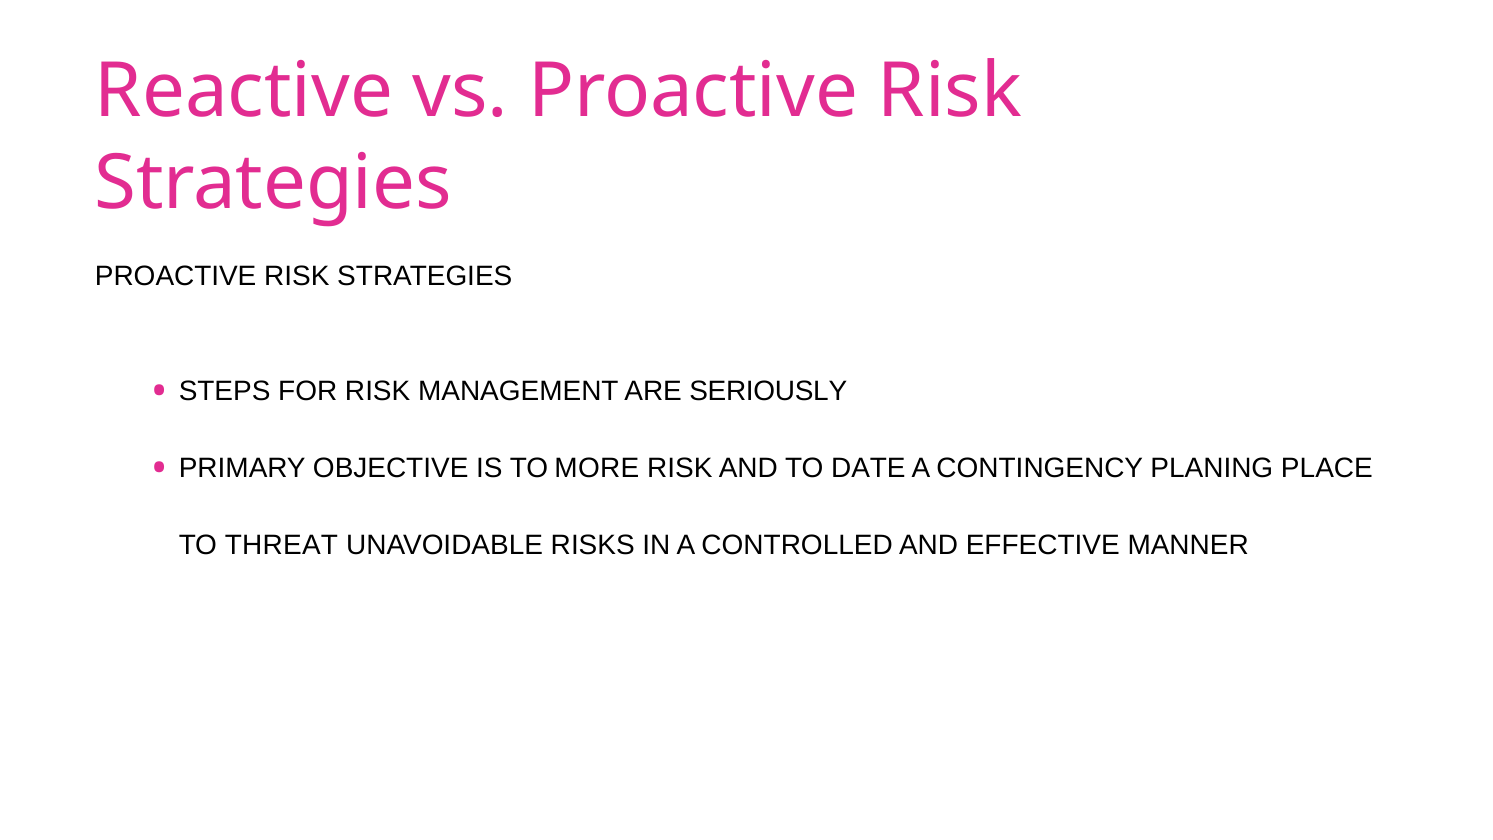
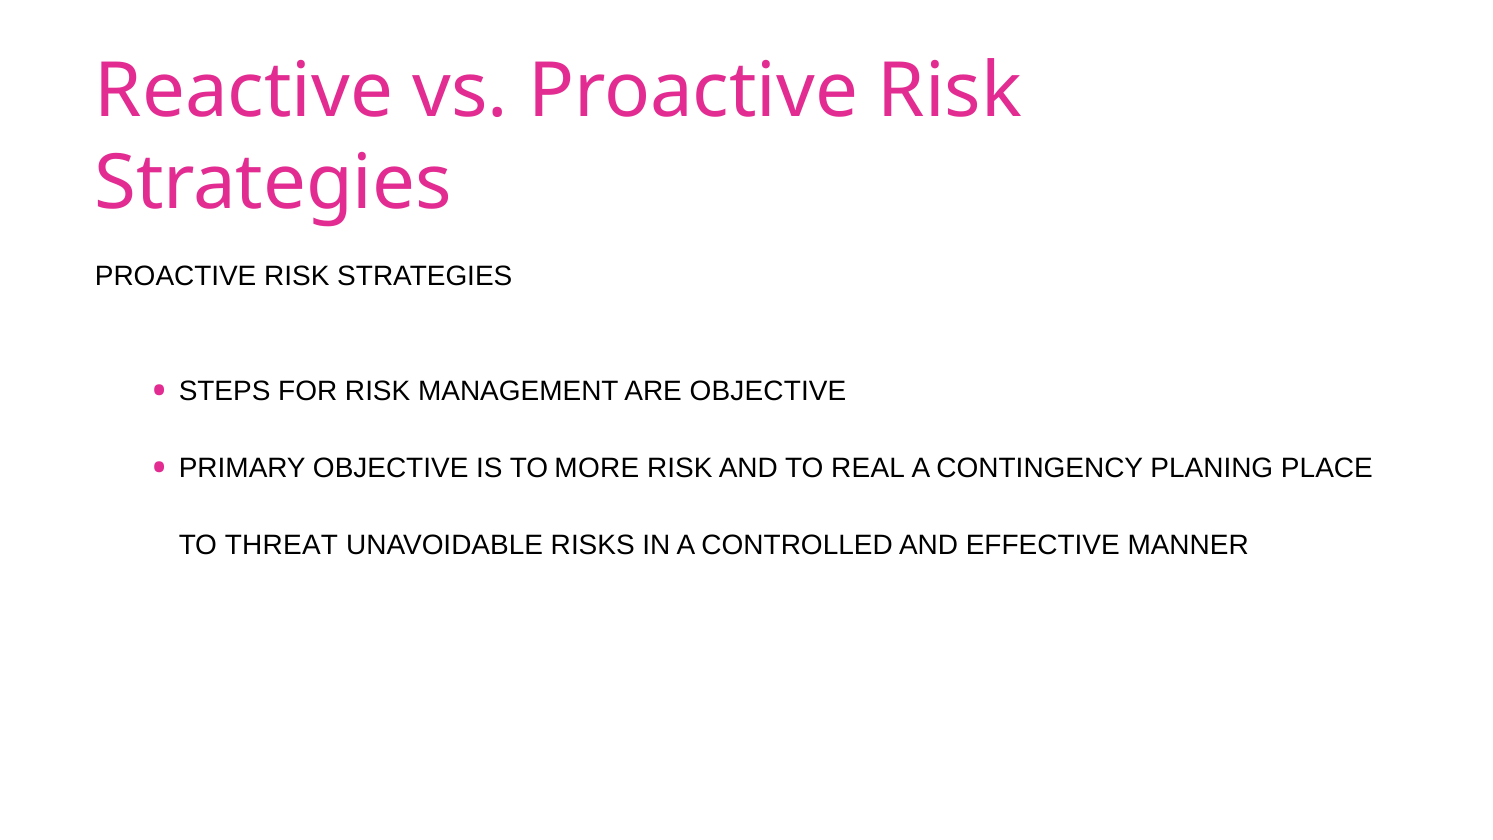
ARE SERIOUSLY: SERIOUSLY -> OBJECTIVE
DATE: DATE -> REAL
